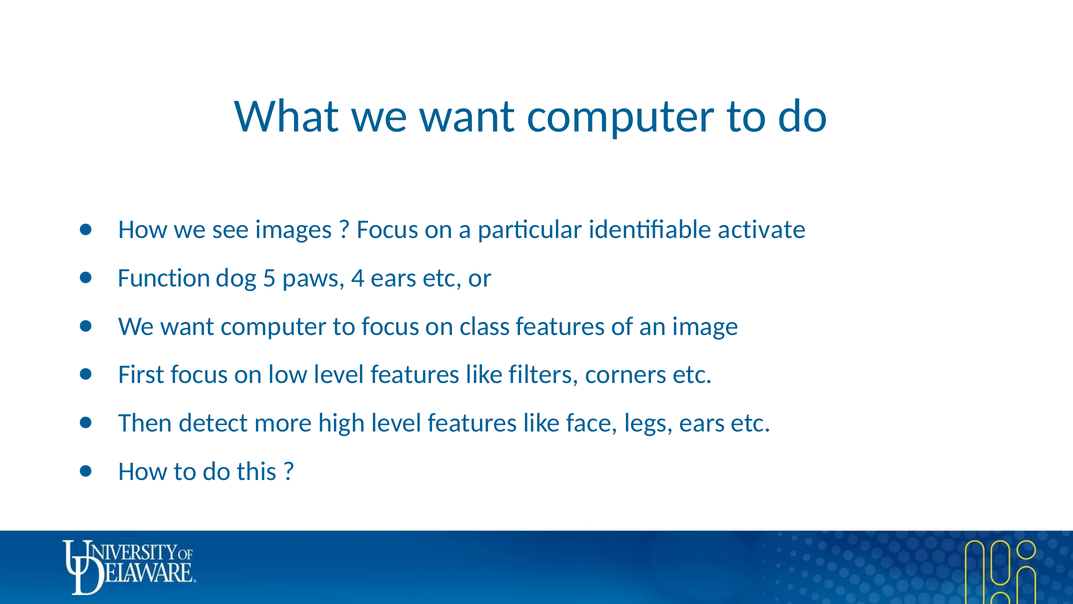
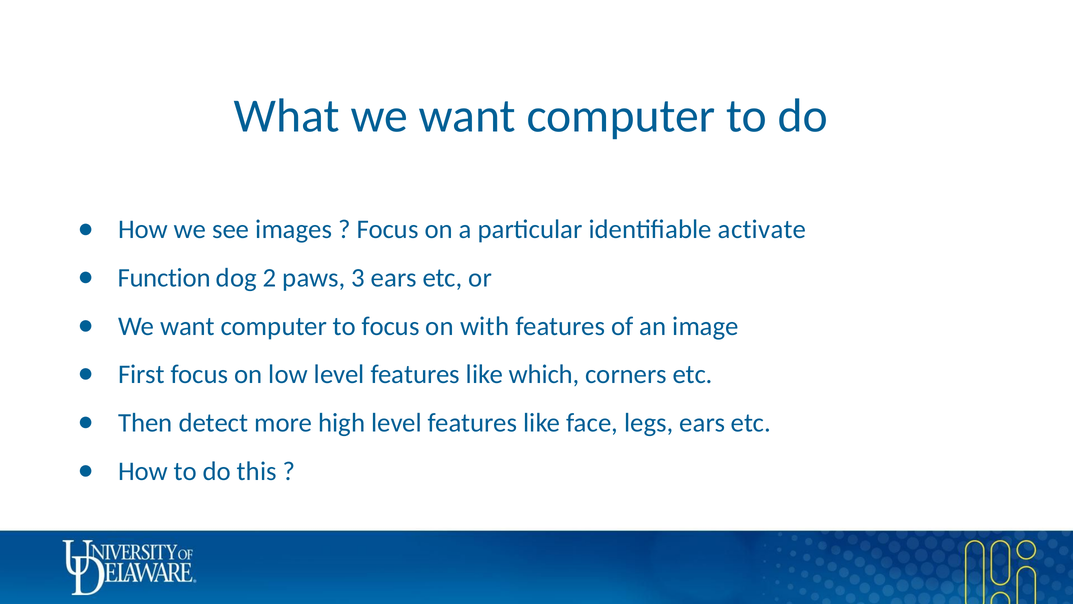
5: 5 -> 2
4: 4 -> 3
class: class -> with
filters: filters -> which
